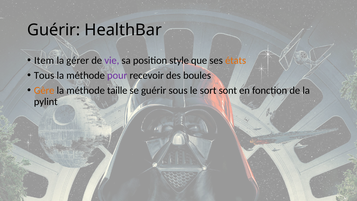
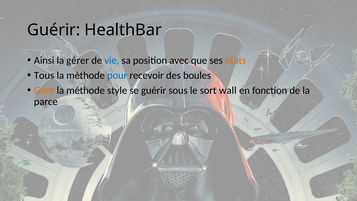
Item: Item -> Ainsi
vie colour: purple -> blue
style: style -> avec
pour colour: purple -> blue
taille: taille -> style
sont: sont -> wall
pylint: pylint -> parce
